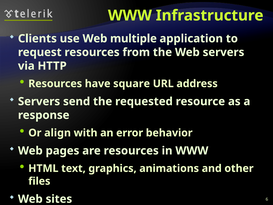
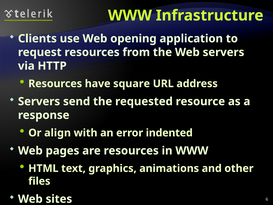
multiple: multiple -> opening
behavior: behavior -> indented
